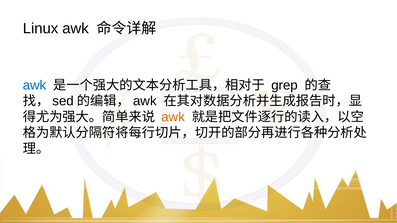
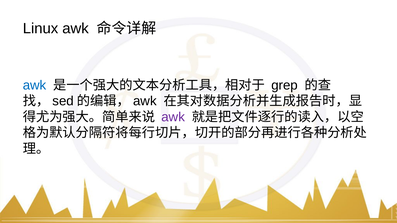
awk at (173, 117) colour: orange -> purple
